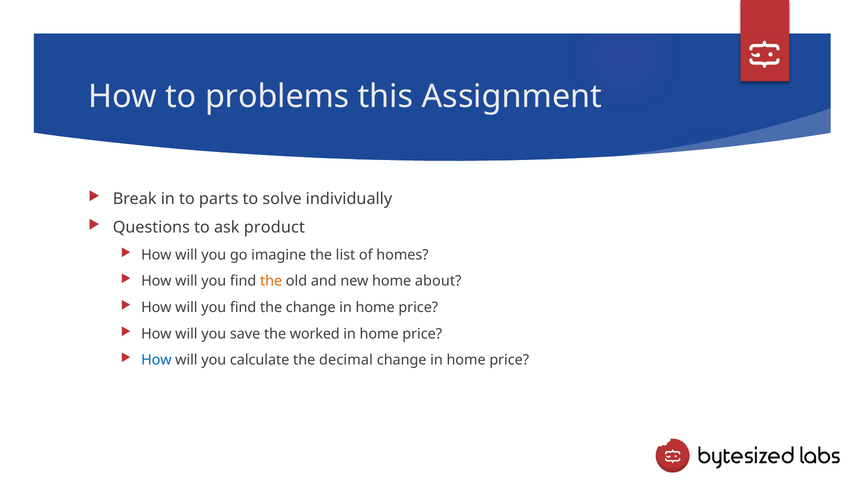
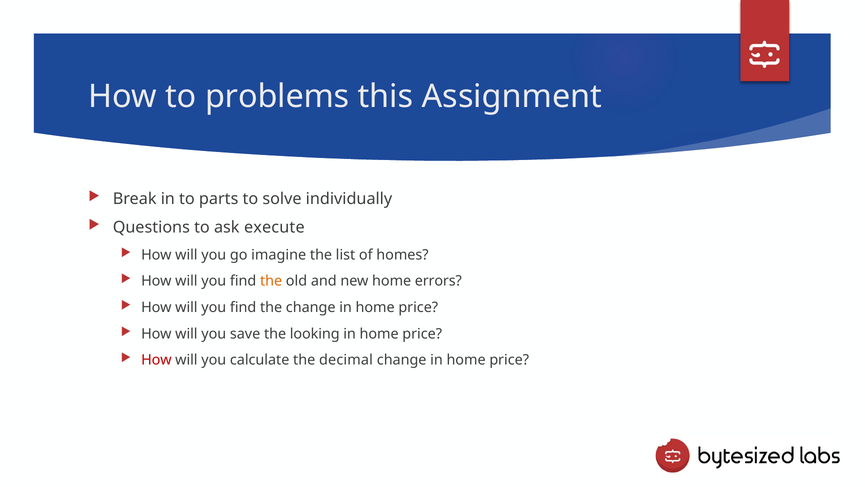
product: product -> execute
about: about -> errors
worked: worked -> looking
How at (156, 360) colour: blue -> red
